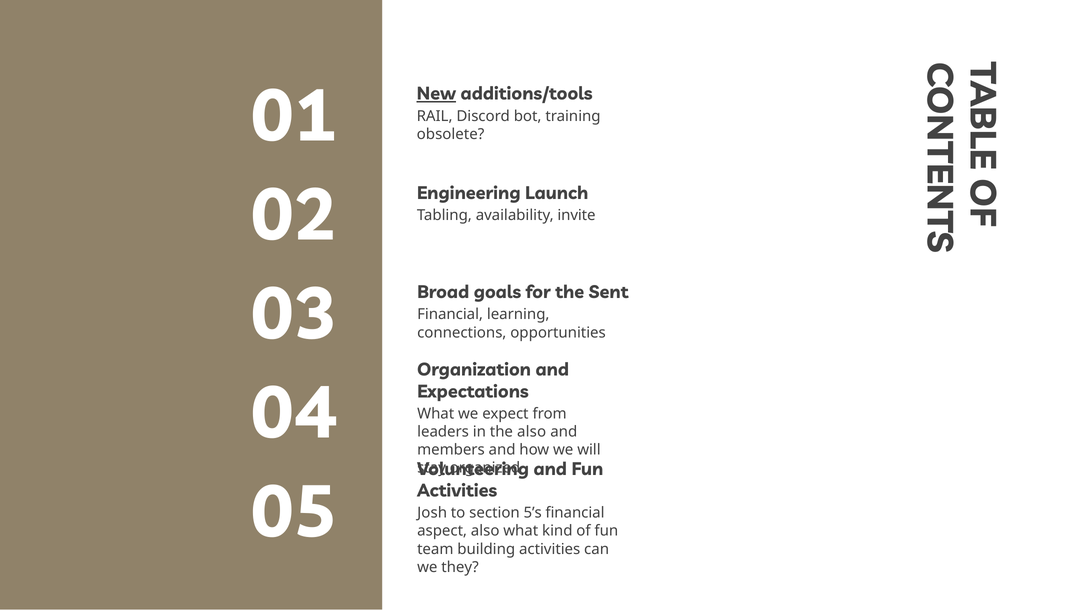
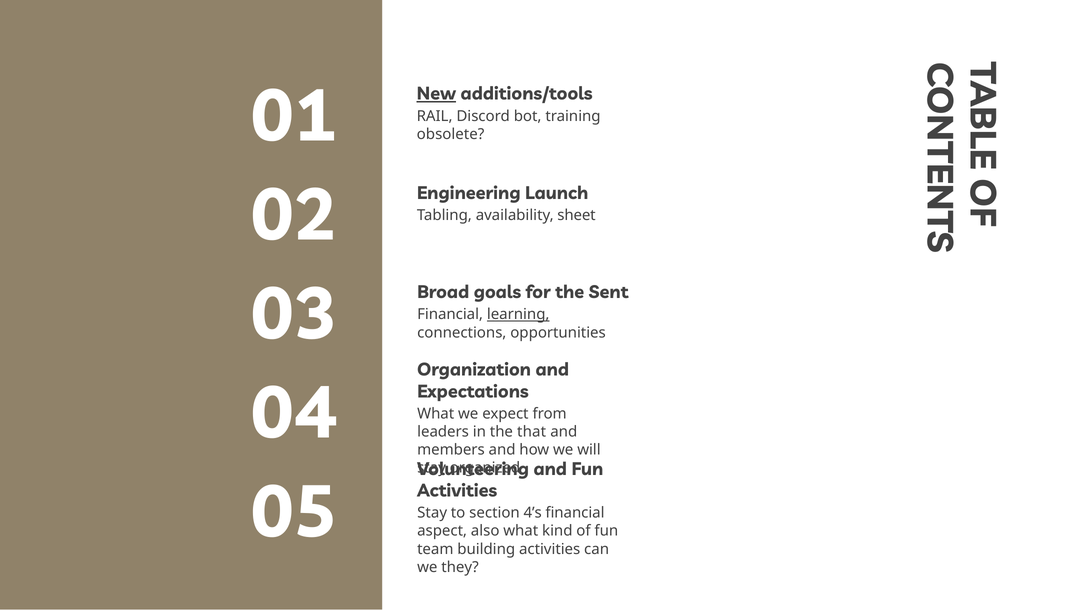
invite: invite -> sheet
learning underline: none -> present
the also: also -> that
Josh at (432, 513): Josh -> Stay
5’s: 5’s -> 4’s
